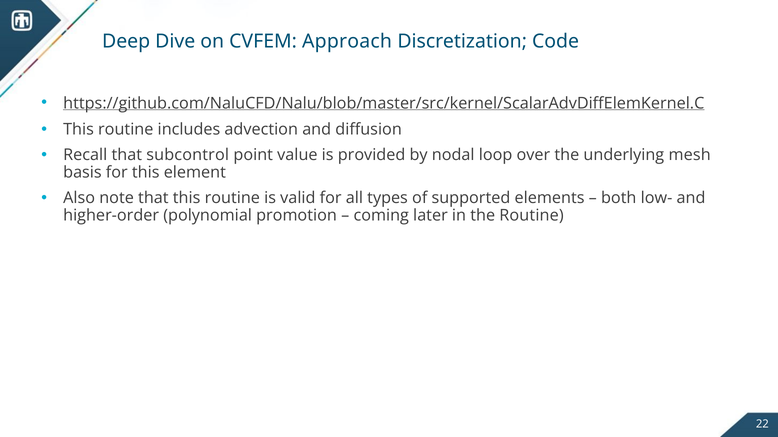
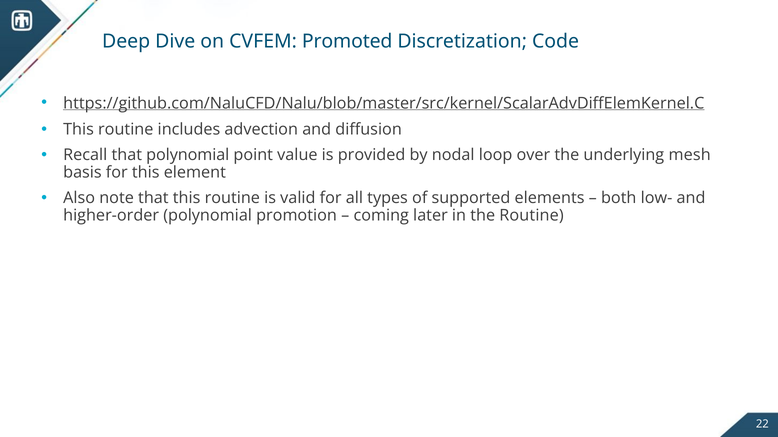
Approach: Approach -> Promoted
that subcontrol: subcontrol -> polynomial
